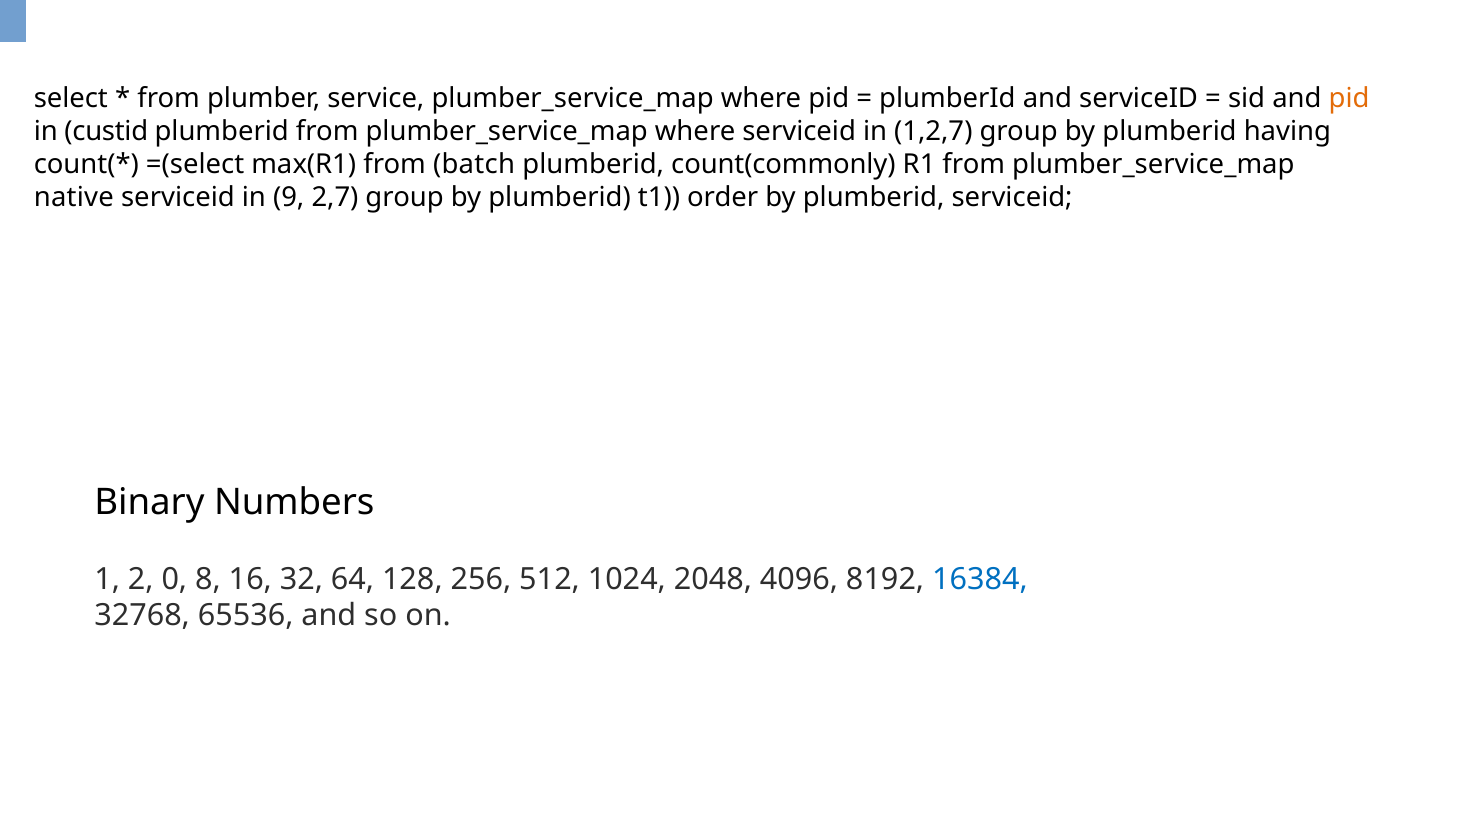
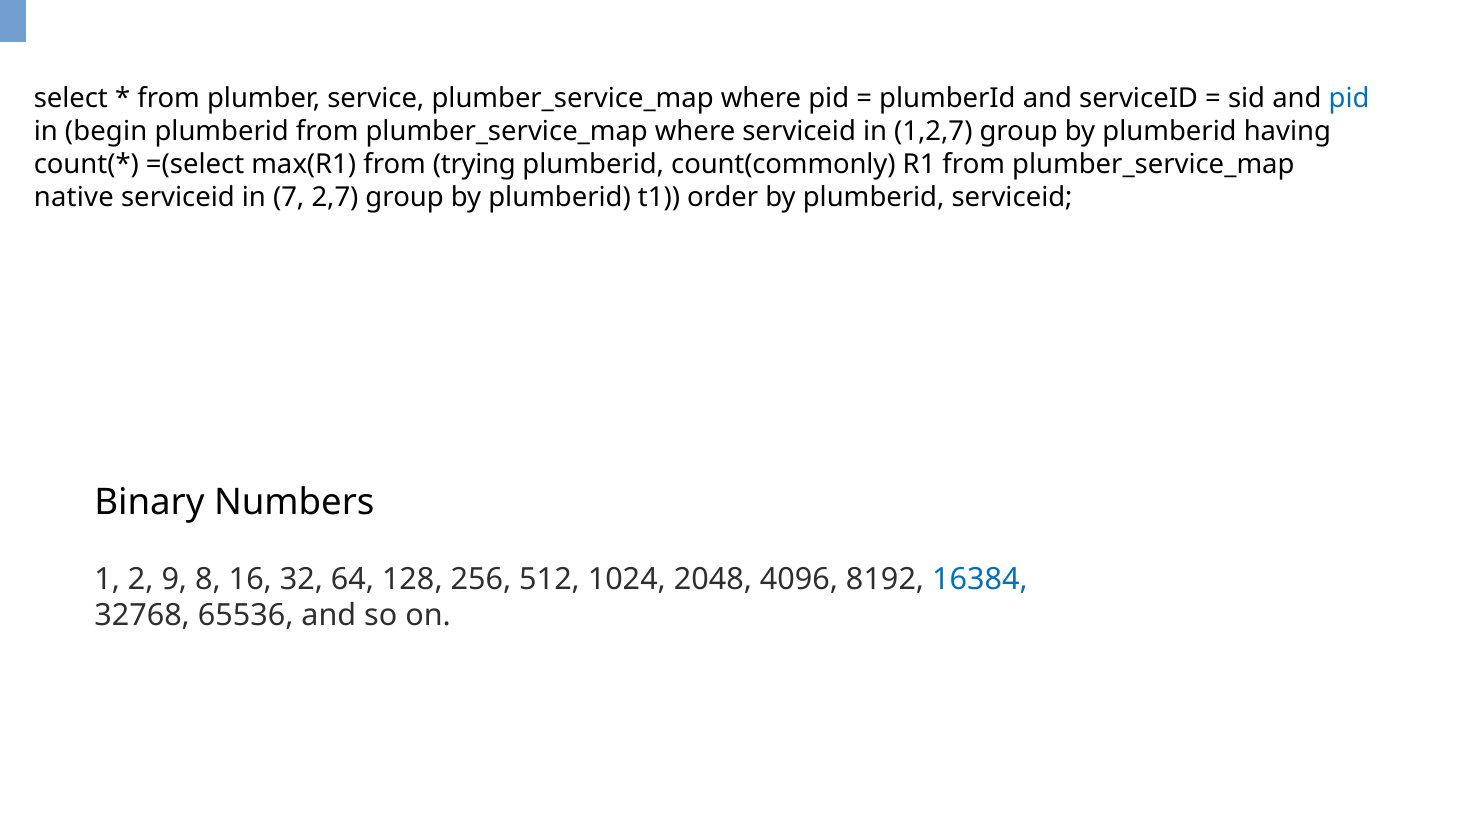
pid at (1349, 98) colour: orange -> blue
custid: custid -> begin
batch: batch -> trying
9: 9 -> 7
0: 0 -> 9
